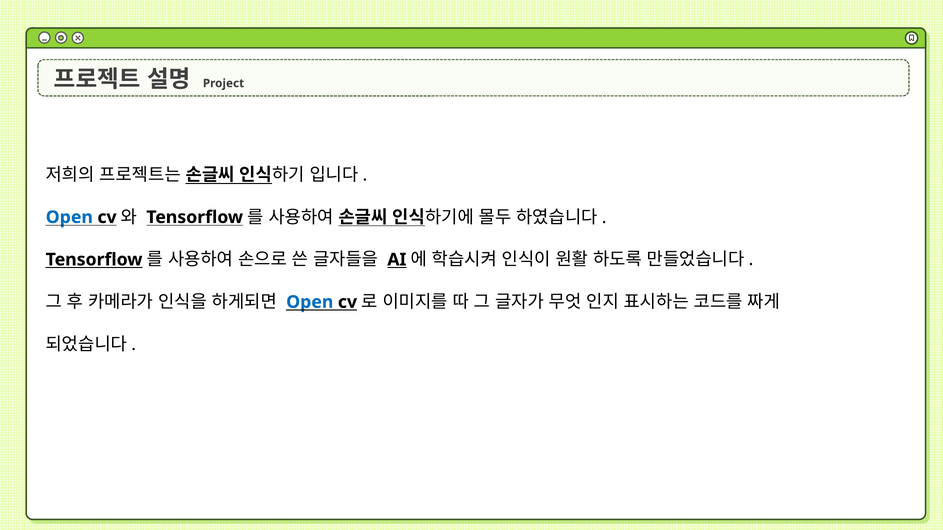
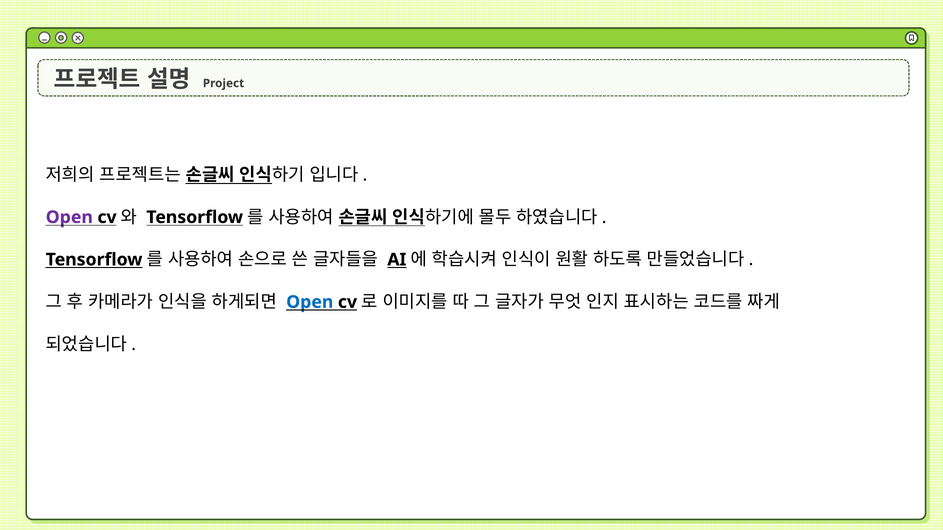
Open at (69, 217) colour: blue -> purple
